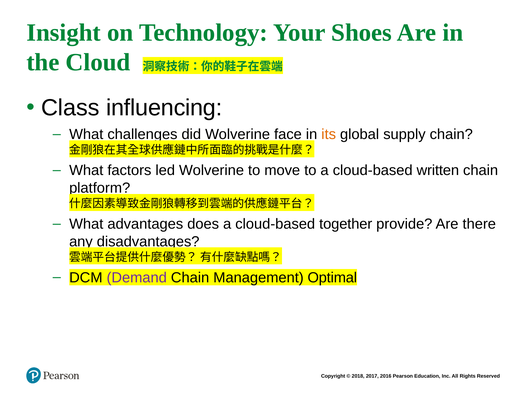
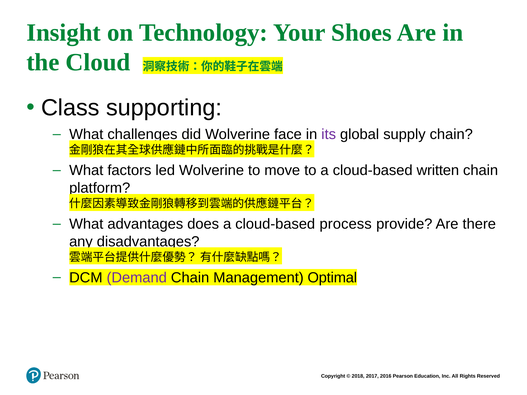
influencing: influencing -> supporting
its colour: orange -> purple
together: together -> process
